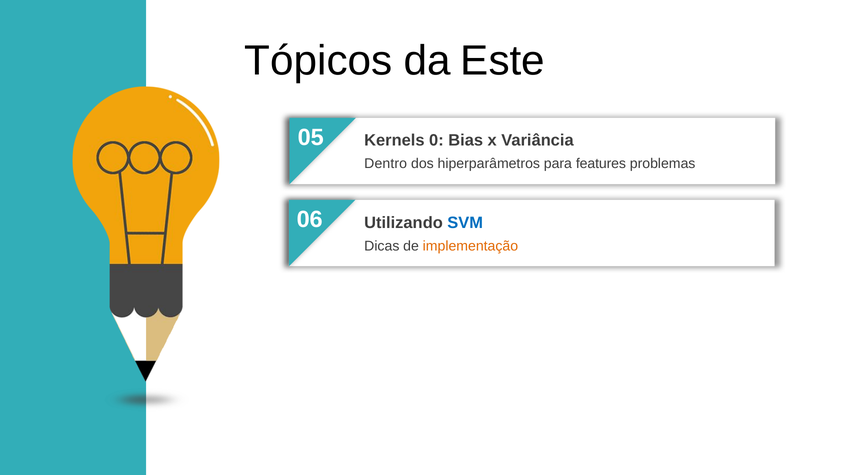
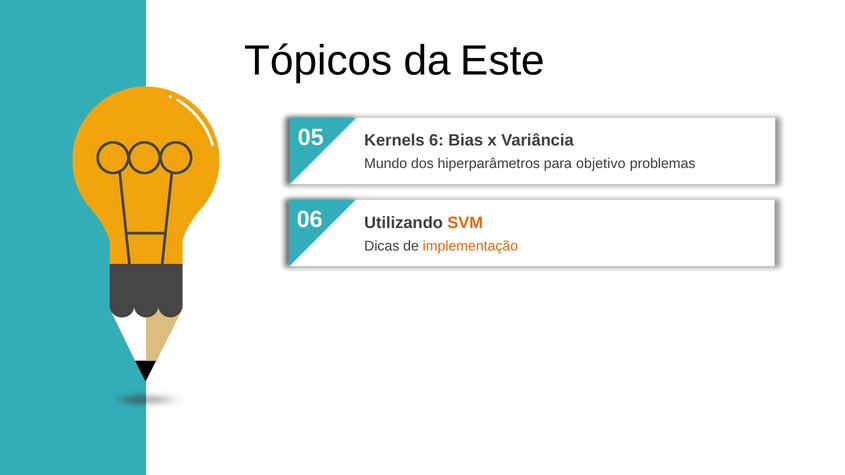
0: 0 -> 6
Dentro: Dentro -> Mundo
features: features -> objetivo
SVM colour: blue -> orange
